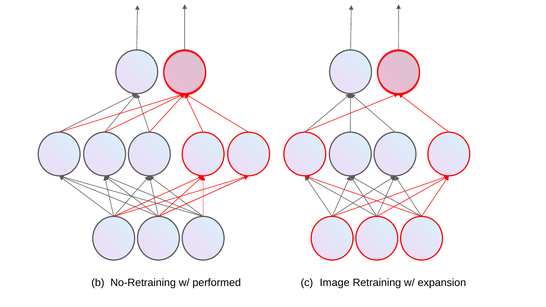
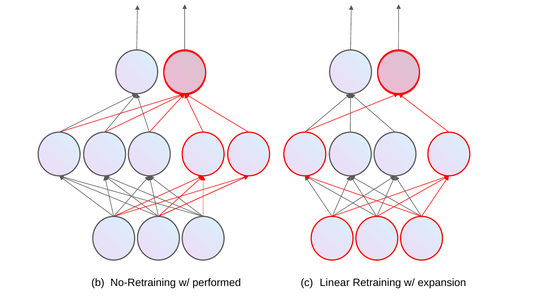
Image: Image -> Linear
